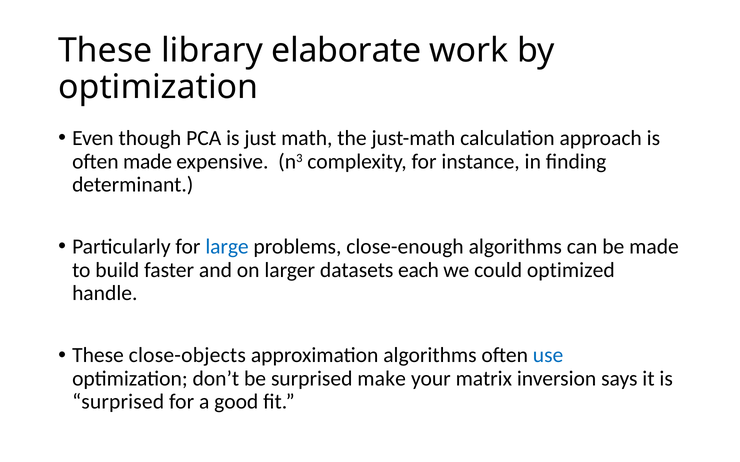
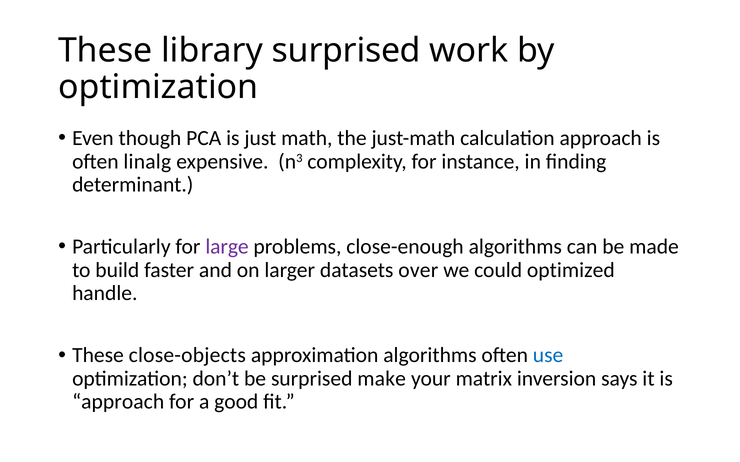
library elaborate: elaborate -> surprised
often made: made -> linalg
large colour: blue -> purple
each: each -> over
surprised at (118, 402): surprised -> approach
